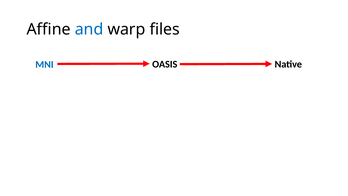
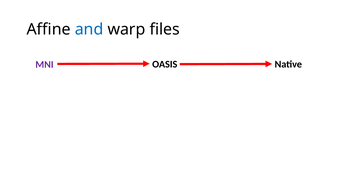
MNI colour: blue -> purple
